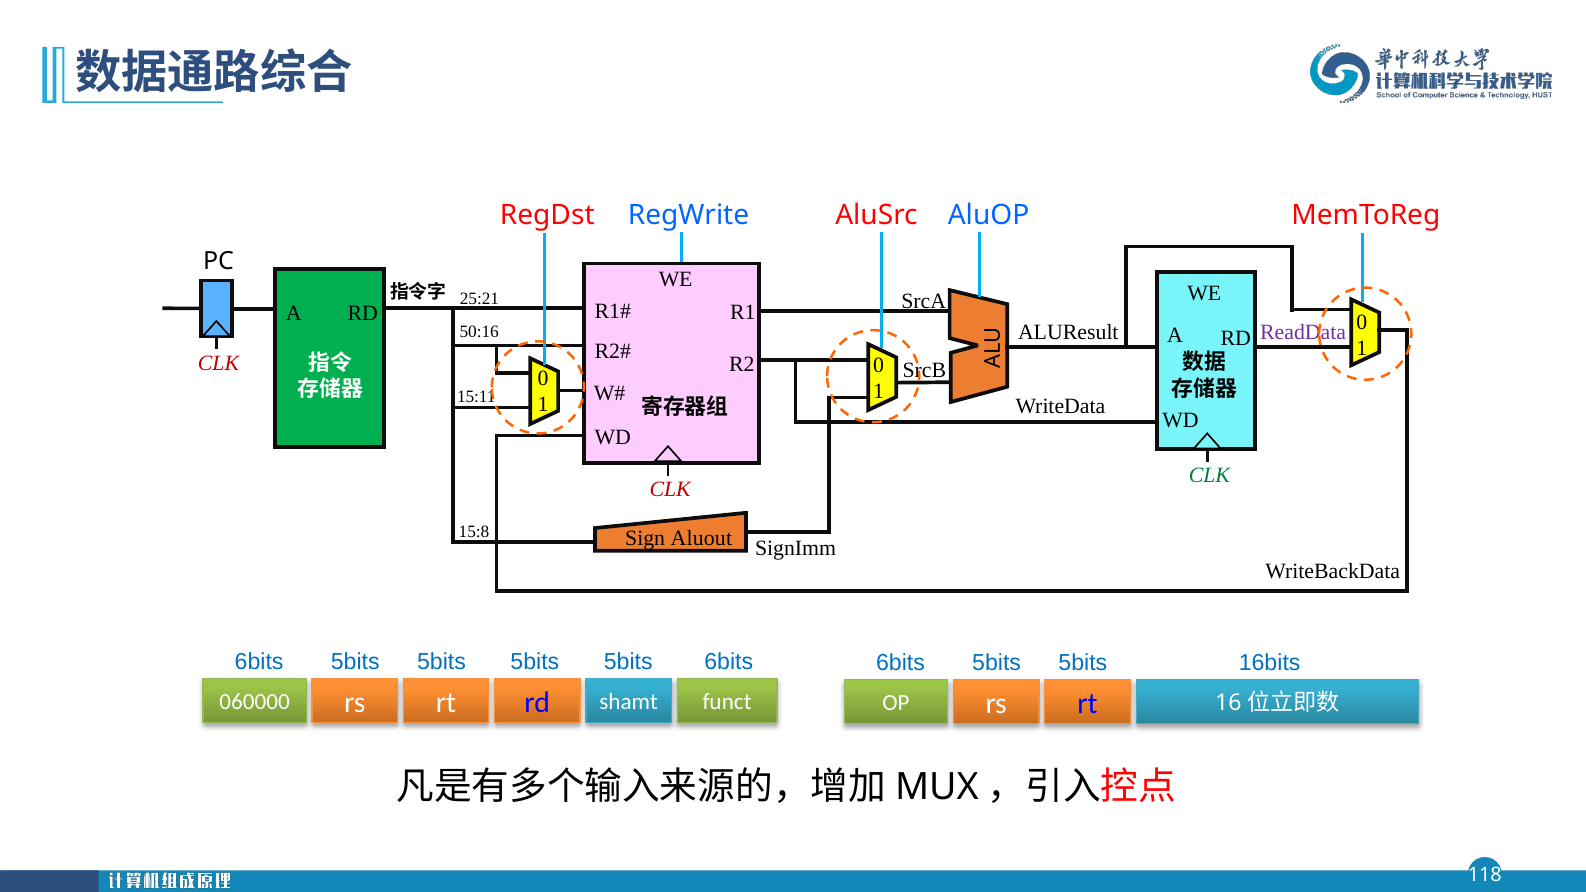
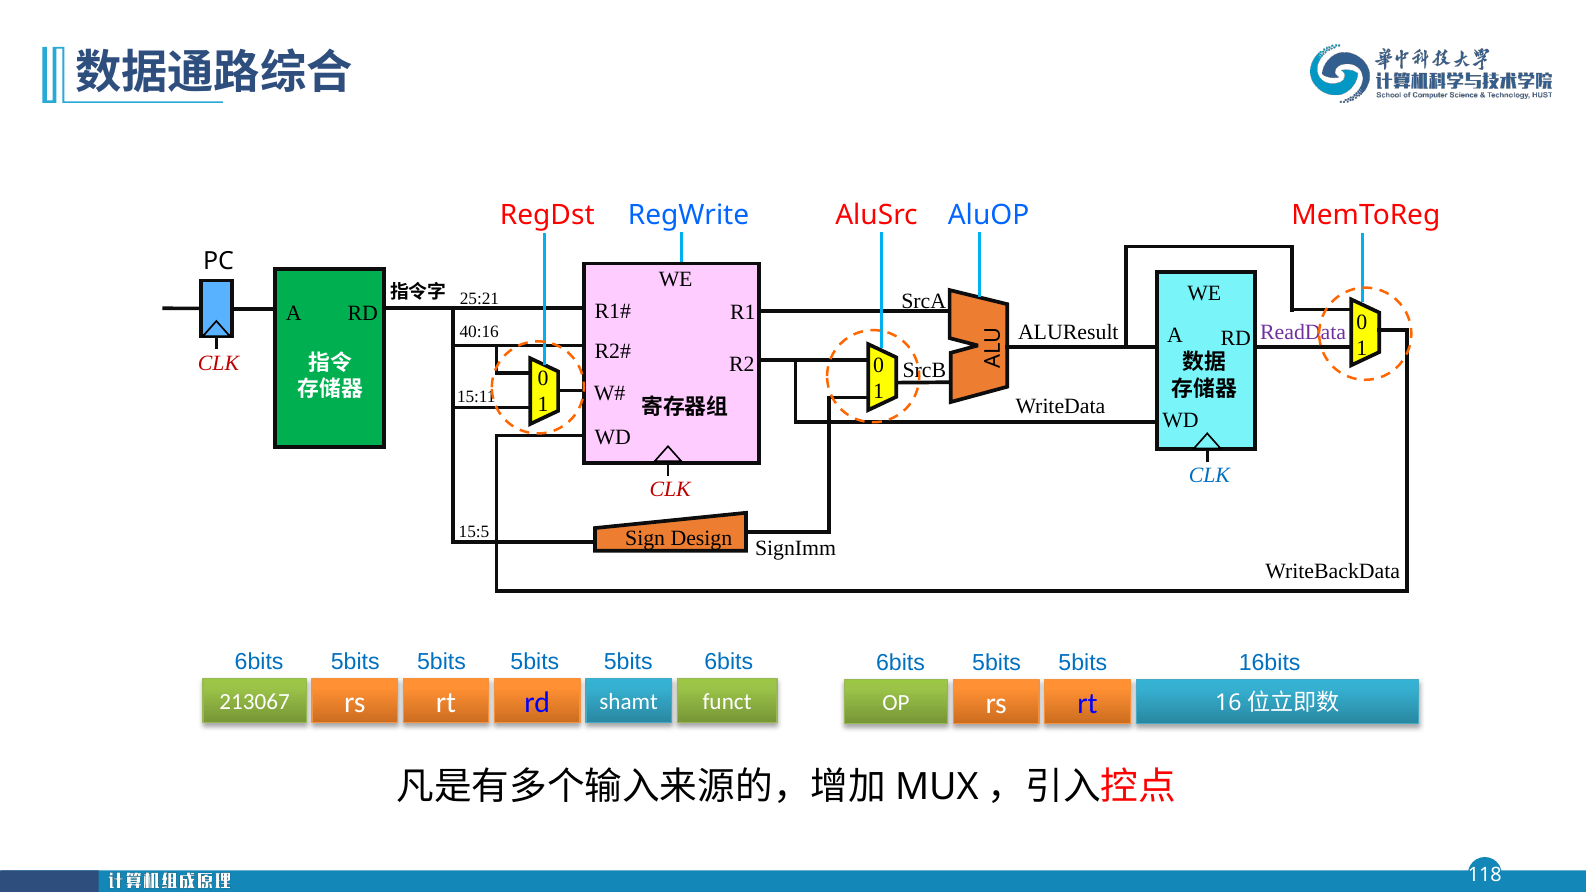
50:16: 50:16 -> 40:16
CLK at (1209, 476) colour: green -> blue
15:8: 15:8 -> 15:5
Aluout: Aluout -> Design
060000: 060000 -> 213067
